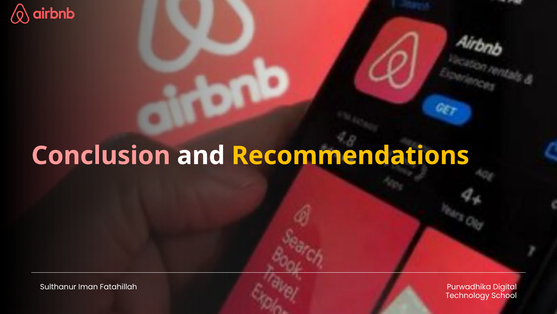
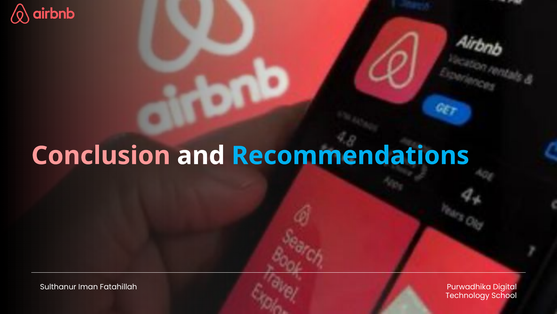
Recommendations colour: yellow -> light blue
